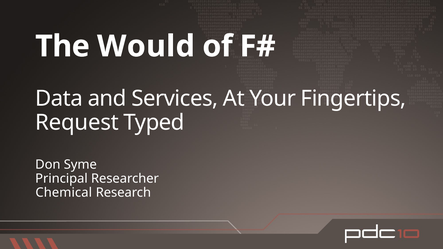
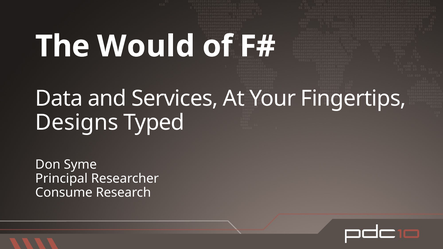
Request: Request -> Designs
Chemical: Chemical -> Consume
